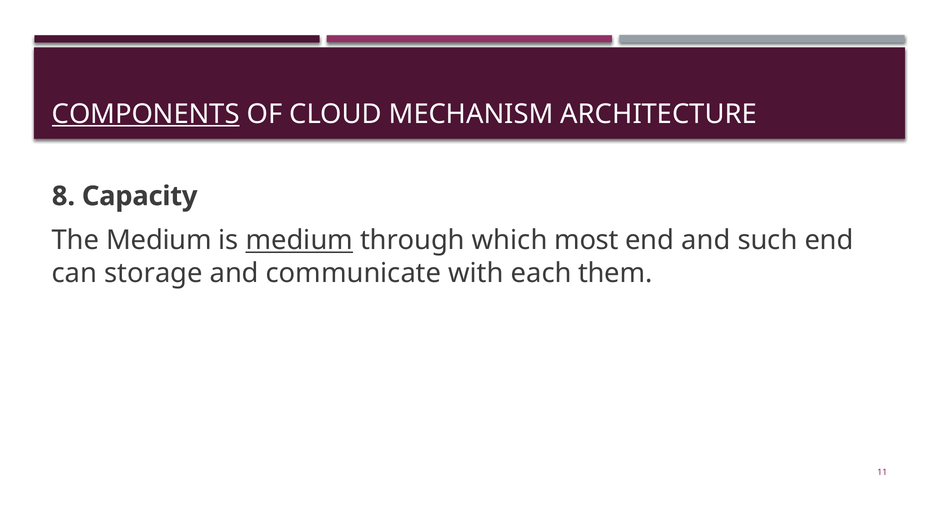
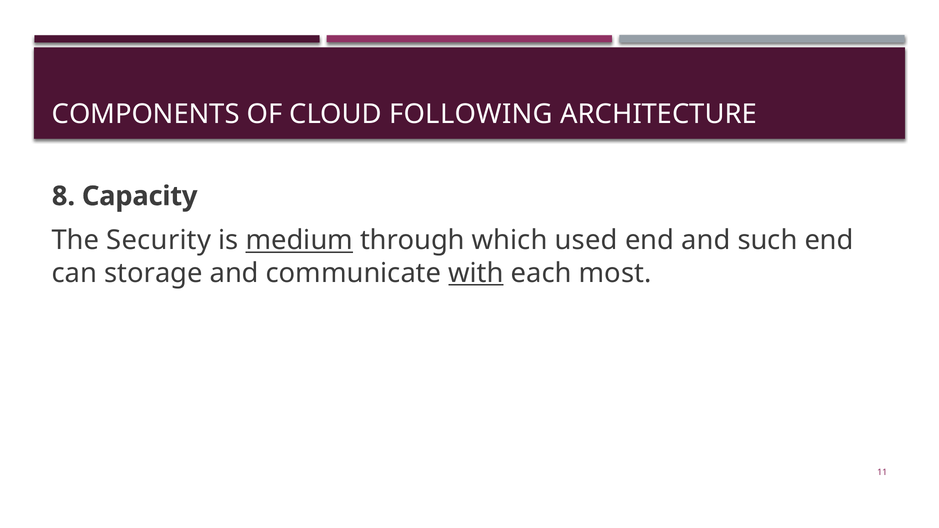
COMPONENTS underline: present -> none
MECHANISM: MECHANISM -> FOLLOWING
The Medium: Medium -> Security
most: most -> used
with underline: none -> present
them: them -> most
